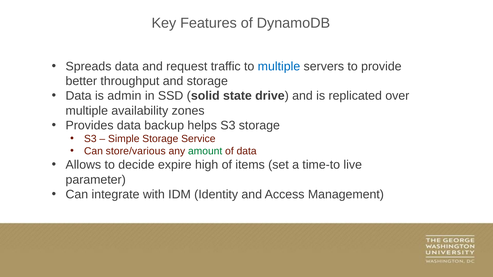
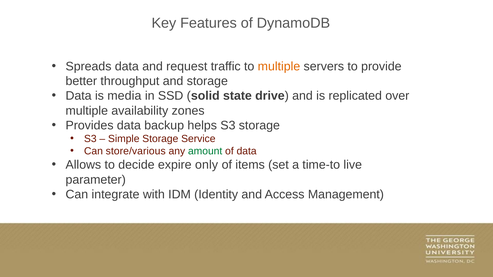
multiple at (279, 66) colour: blue -> orange
admin: admin -> media
high: high -> only
